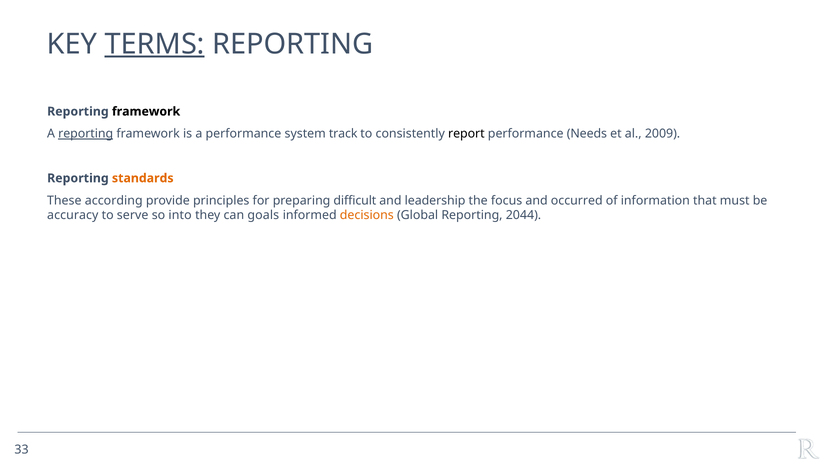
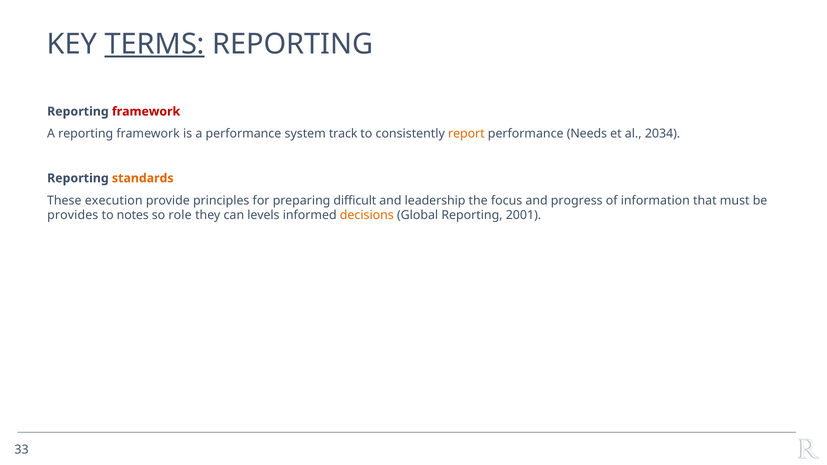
framework at (146, 112) colour: black -> red
reporting at (86, 134) underline: present -> none
report colour: black -> orange
2009: 2009 -> 2034
according: according -> execution
occurred: occurred -> progress
accuracy: accuracy -> provides
serve: serve -> notes
into: into -> role
goals: goals -> levels
2044: 2044 -> 2001
